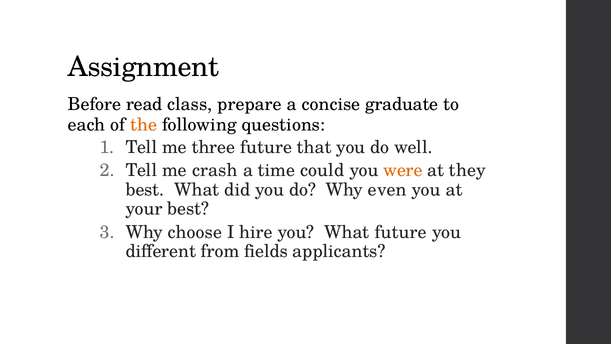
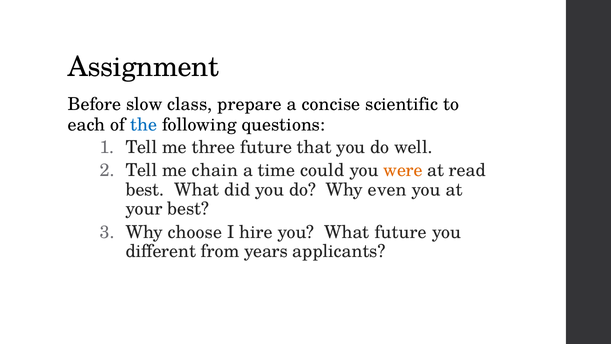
read: read -> slow
graduate: graduate -> scientific
the colour: orange -> blue
crash: crash -> chain
they: they -> read
fields: fields -> years
